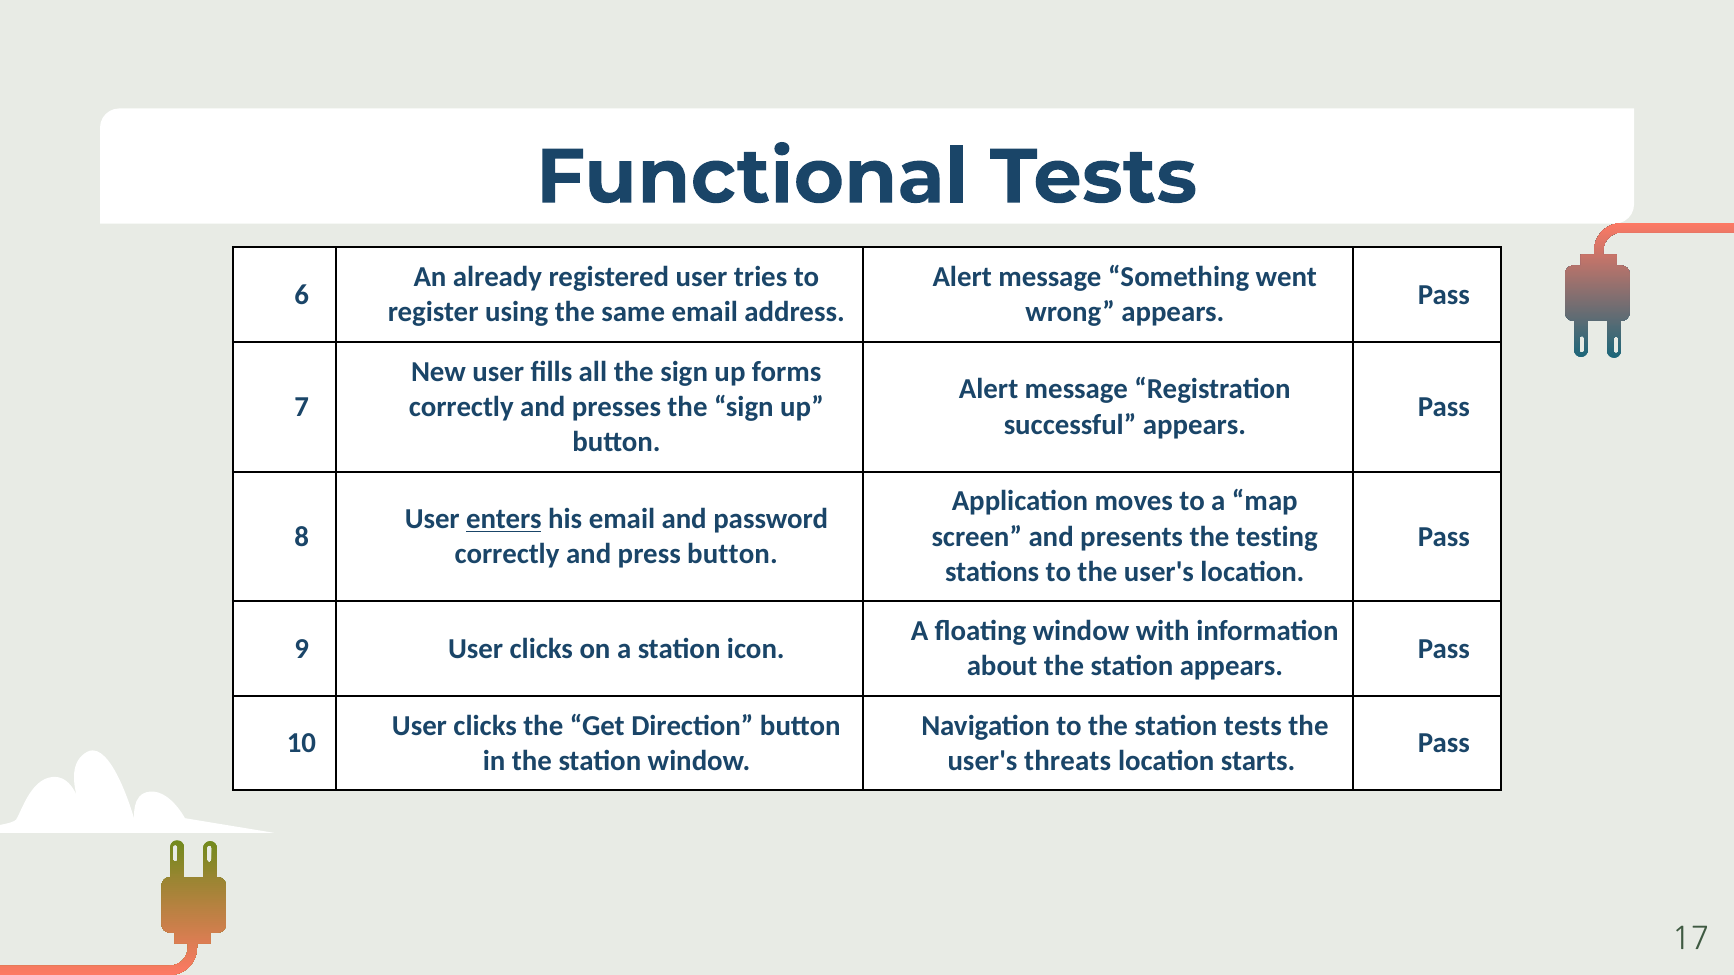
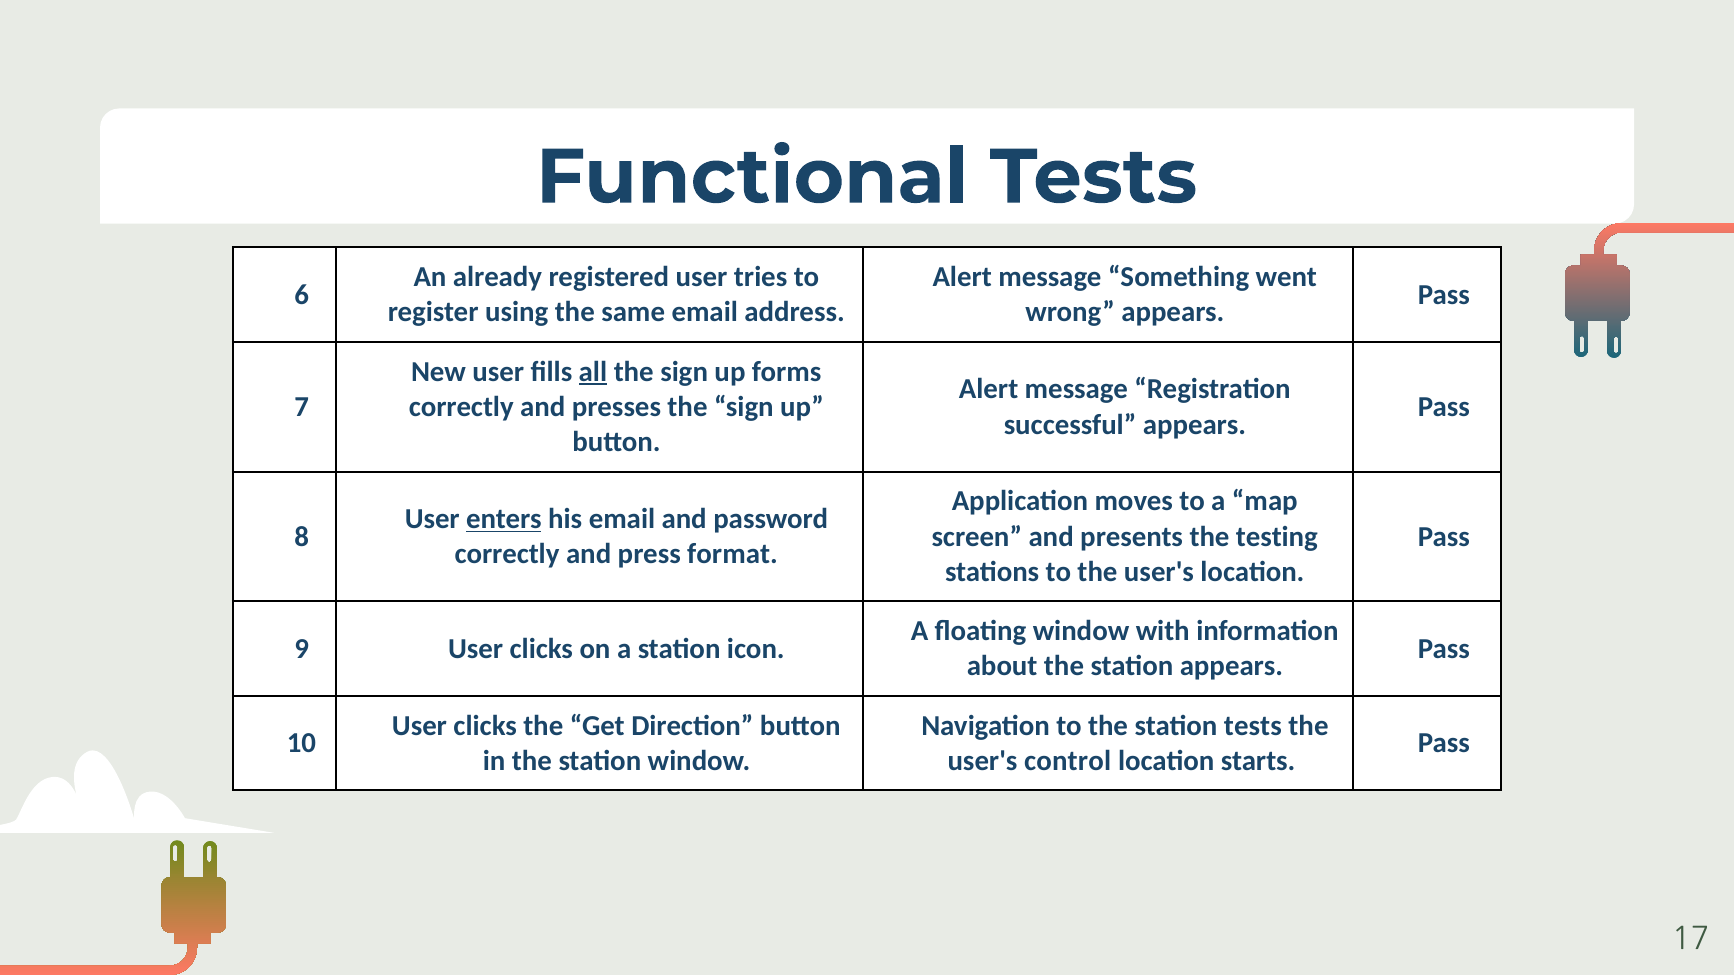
all underline: none -> present
press button: button -> format
threats: threats -> control
